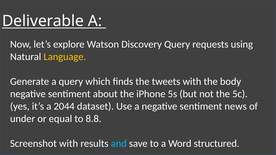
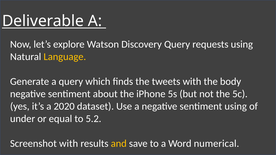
2044: 2044 -> 2020
sentiment news: news -> using
8.8: 8.8 -> 5.2
and colour: light blue -> yellow
structured: structured -> numerical
